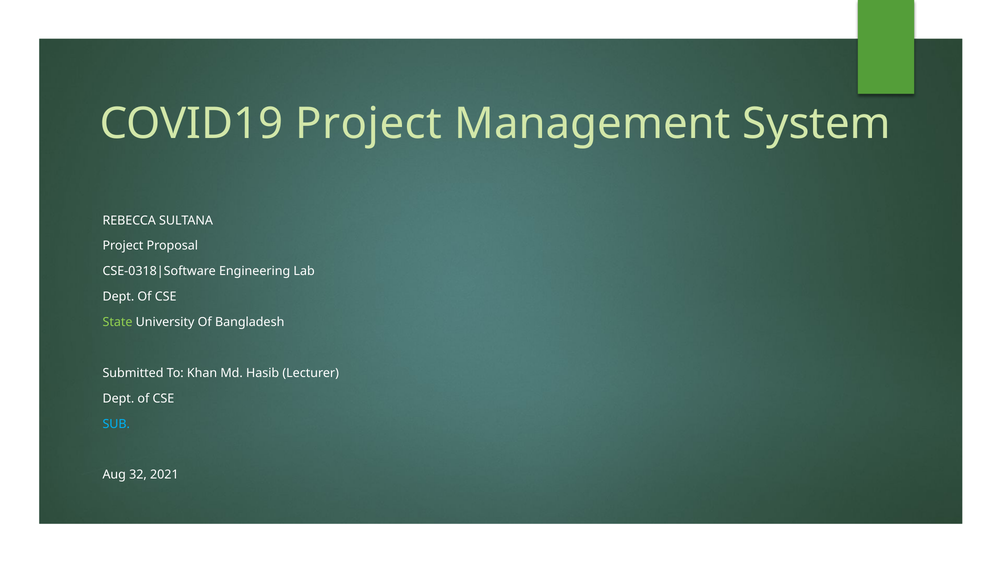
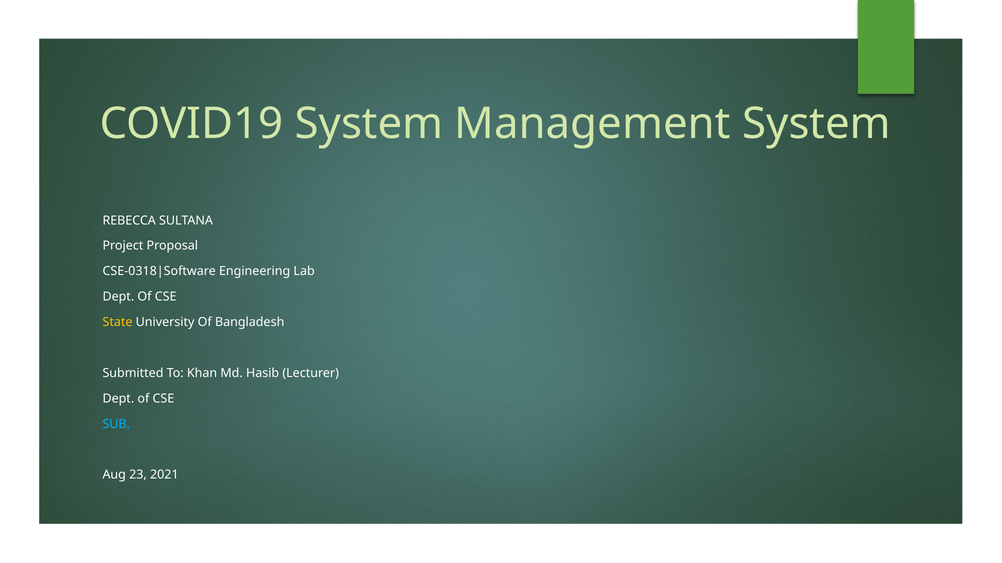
COVID19 Project: Project -> System
State colour: light green -> yellow
32: 32 -> 23
